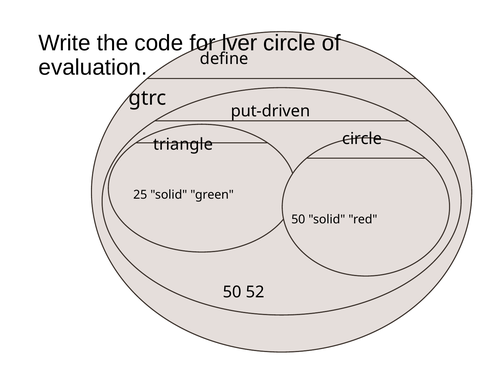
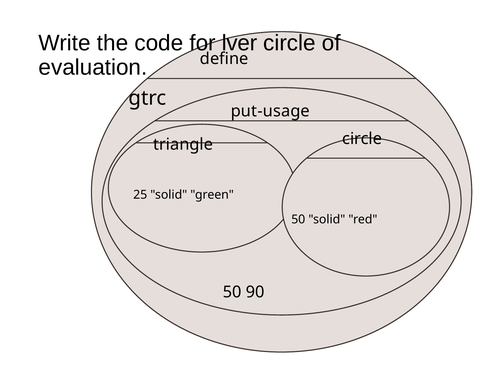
put-driven: put-driven -> put-usage
52: 52 -> 90
